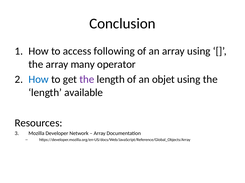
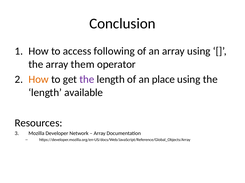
many: many -> them
How at (39, 80) colour: blue -> orange
objet: objet -> place
